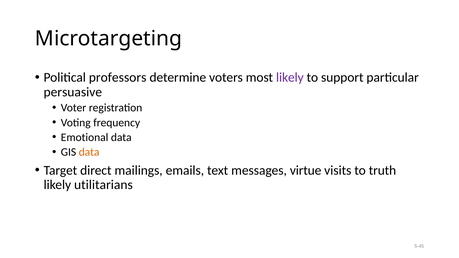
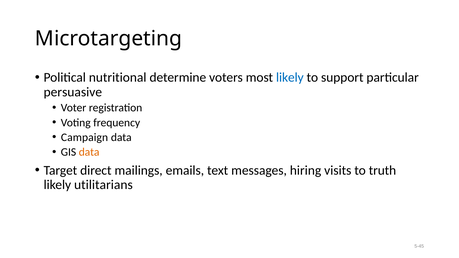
professors: professors -> nutritional
likely at (290, 78) colour: purple -> blue
Emotional: Emotional -> Campaign
virtue: virtue -> hiring
